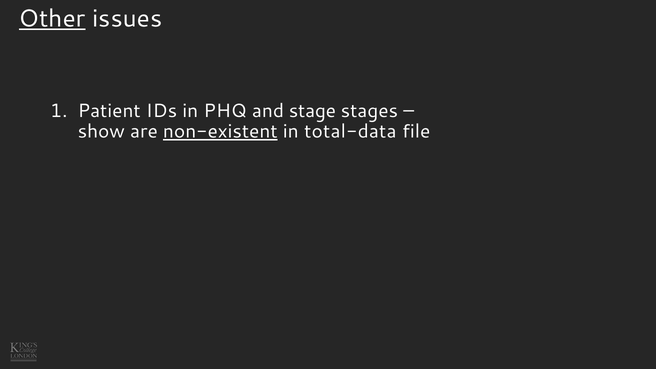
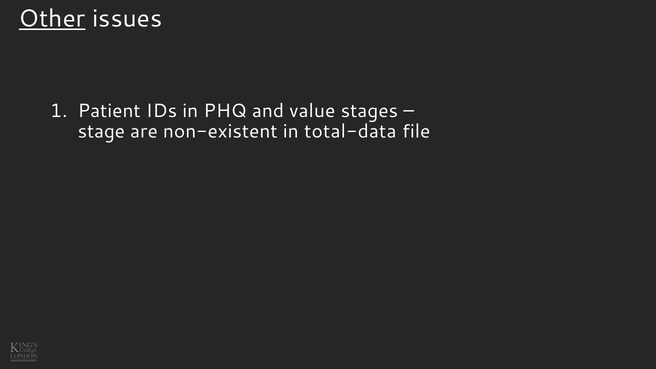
stage: stage -> value
show: show -> stage
non-existent underline: present -> none
